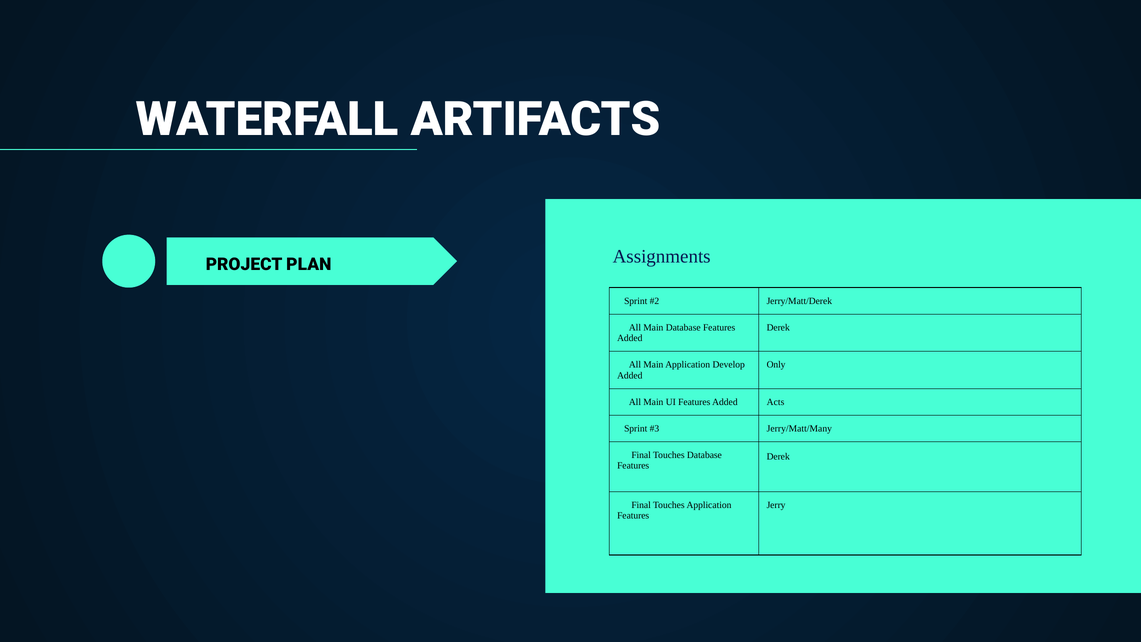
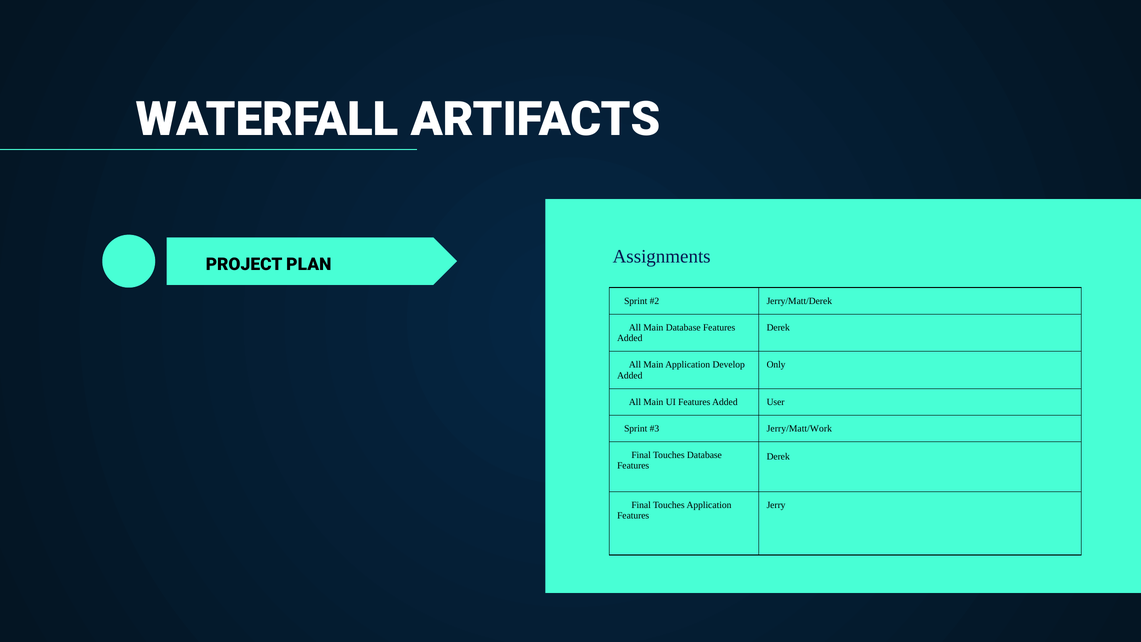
Acts: Acts -> User
Jerry/Matt/Many: Jerry/Matt/Many -> Jerry/Matt/Work
